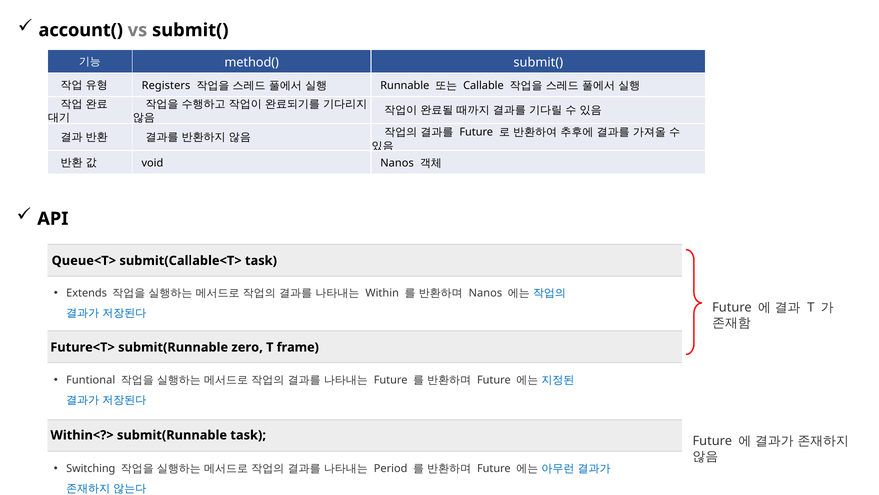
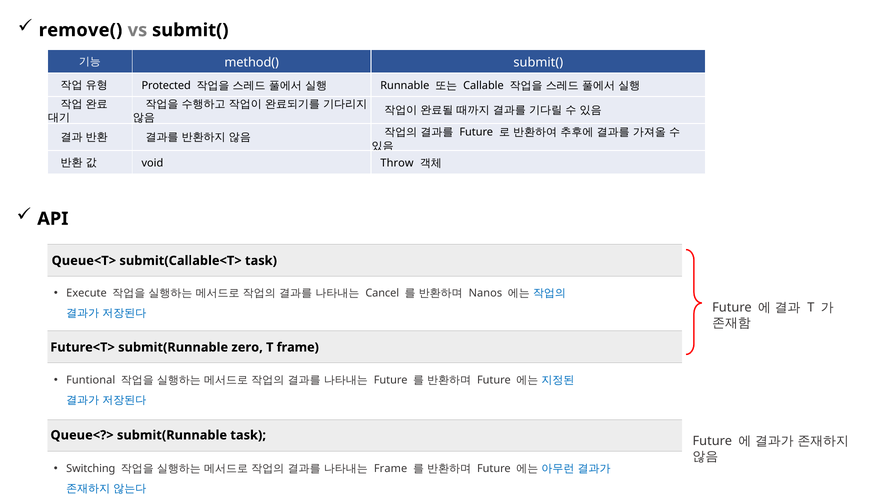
account(: account( -> remove(
Registers: Registers -> Protected
void Nanos: Nanos -> Throw
Extends: Extends -> Execute
Within: Within -> Cancel
Within<?>: Within<?> -> Queue<?>
Period at (391, 468): Period -> Frame
